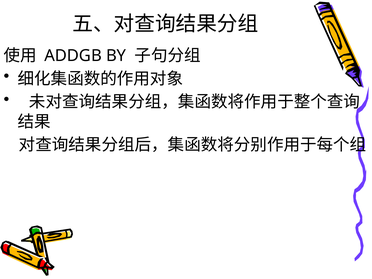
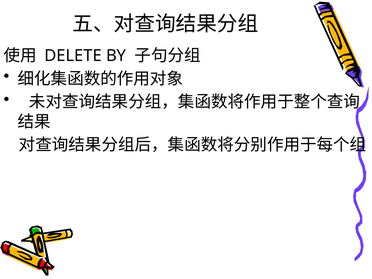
ADDGB: ADDGB -> DELETE
